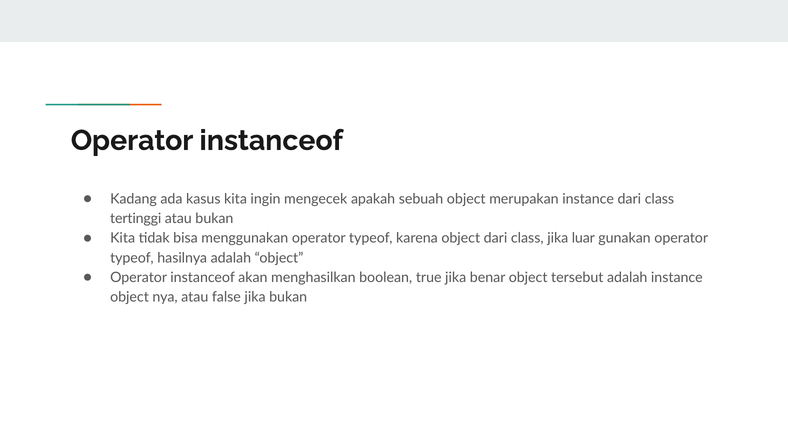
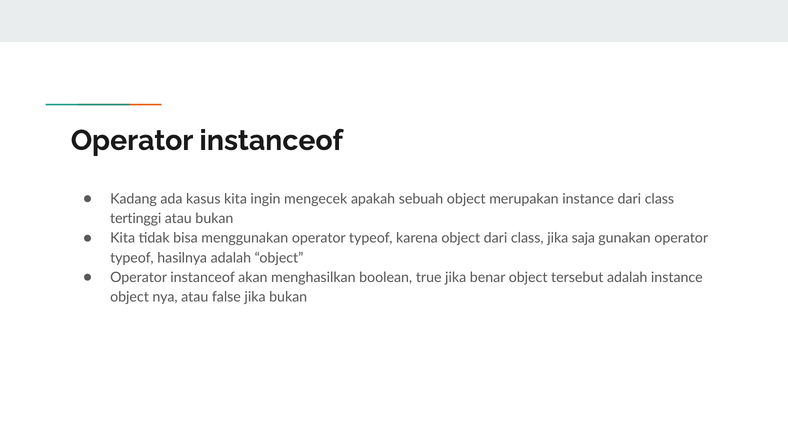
luar: luar -> saja
